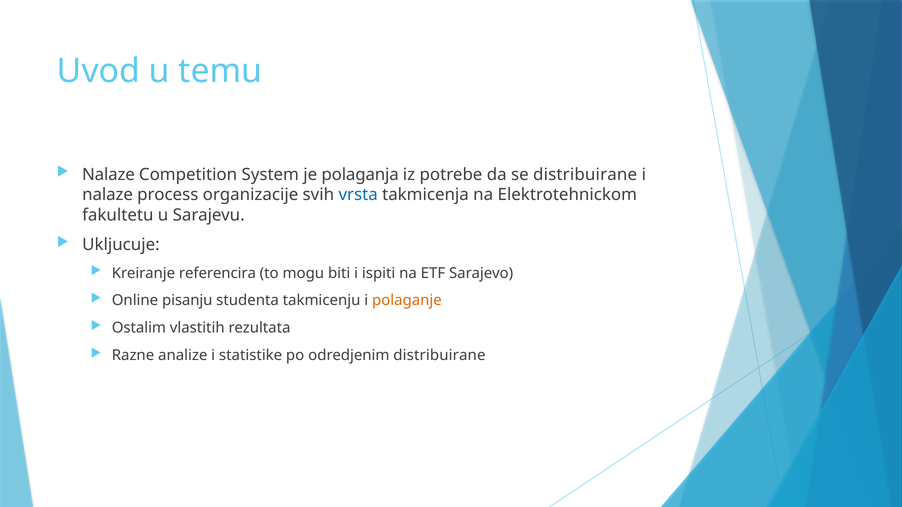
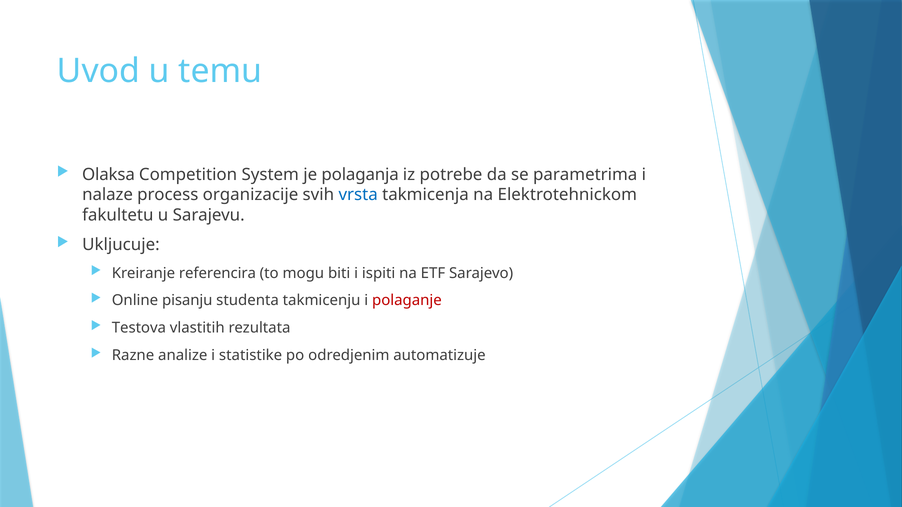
Nalaze at (108, 175): Nalaze -> Olaksa
se distribuirane: distribuirane -> parametrima
polaganje colour: orange -> red
Ostalim: Ostalim -> Testova
odredjenim distribuirane: distribuirane -> automatizuje
